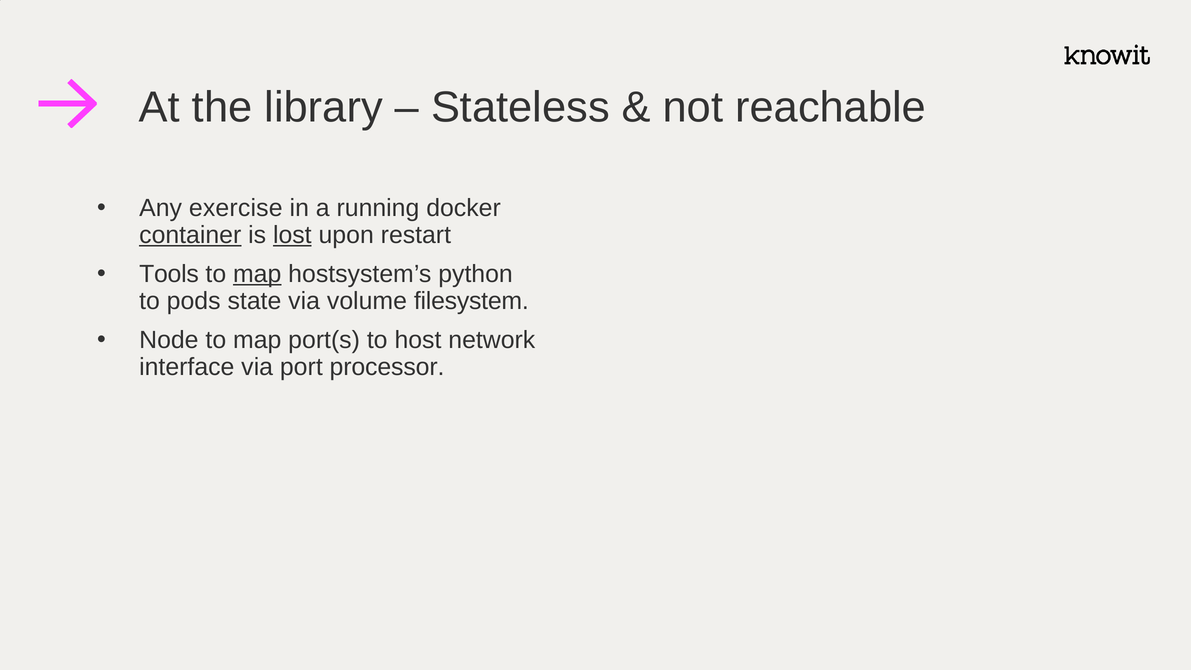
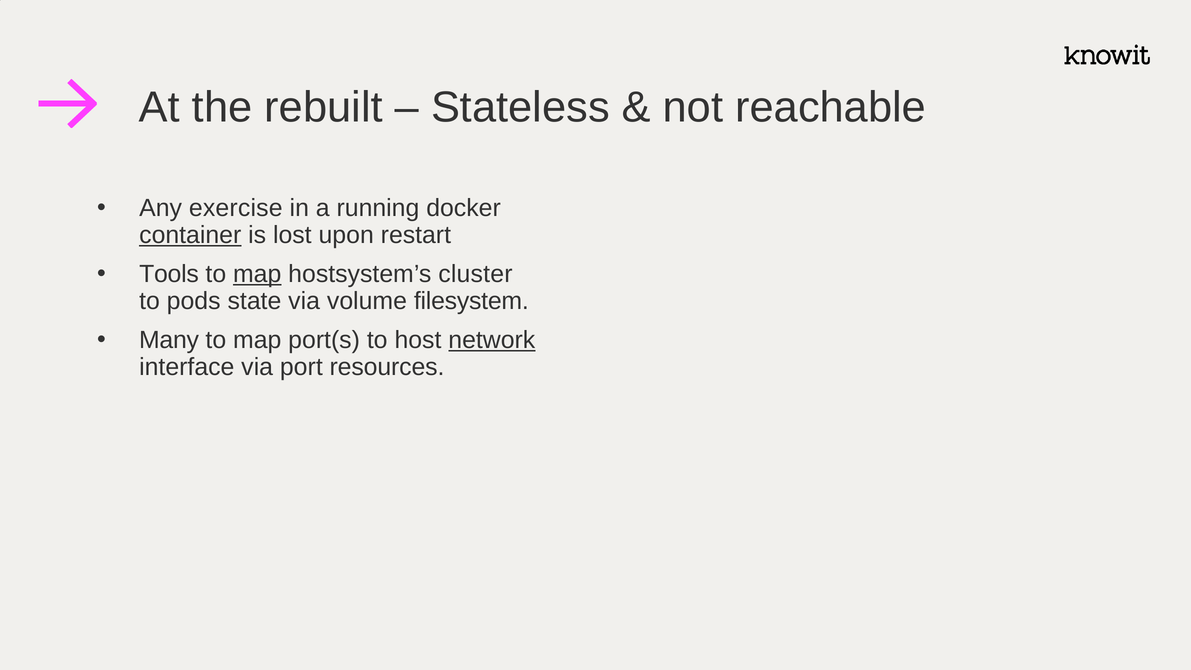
library: library -> rebuilt
lost underline: present -> none
python: python -> cluster
Node: Node -> Many
network underline: none -> present
processor: processor -> resources
